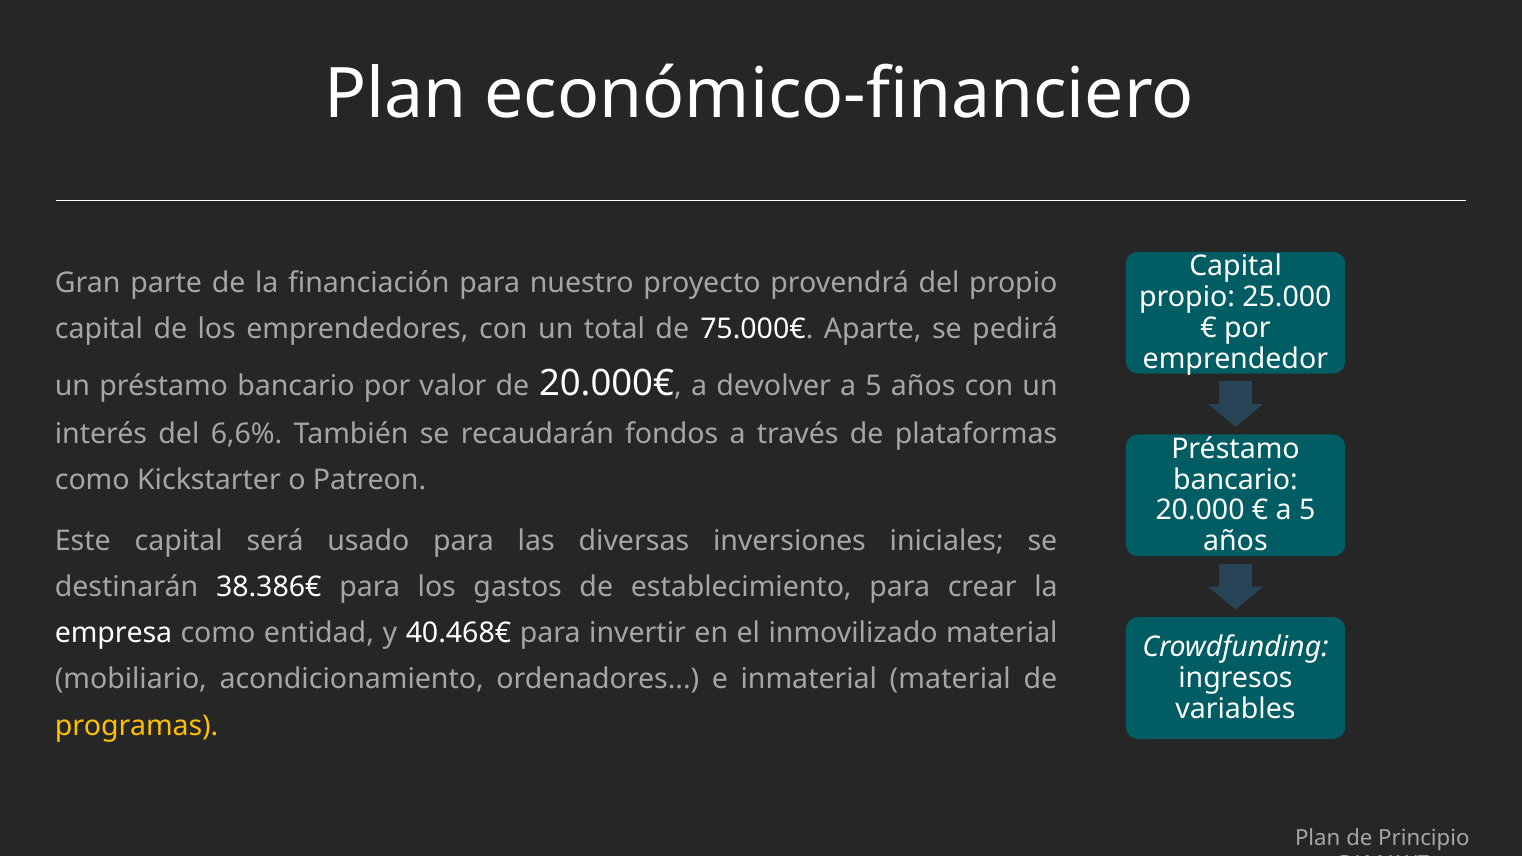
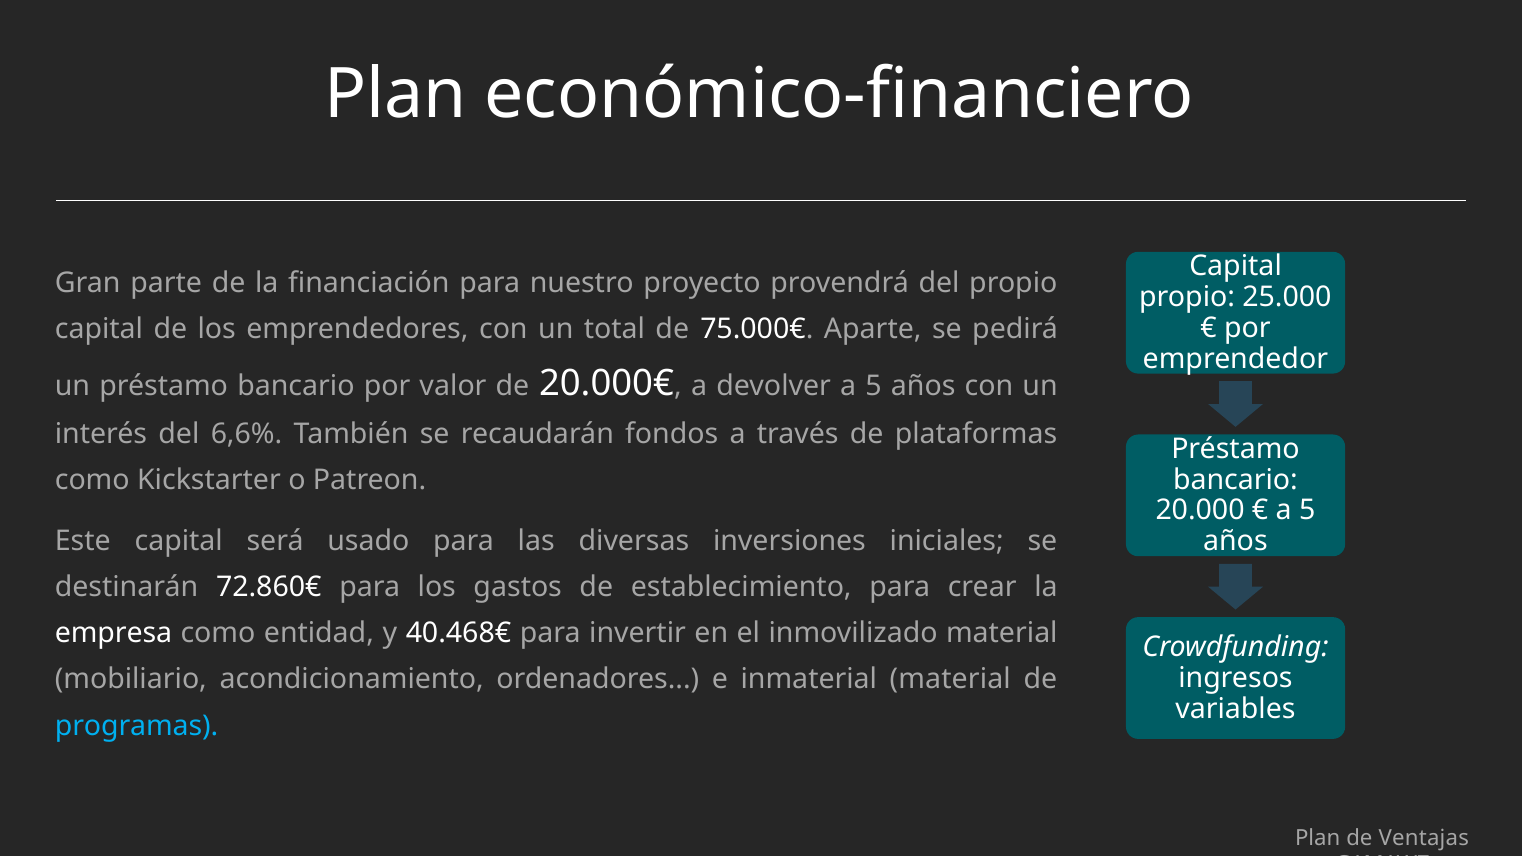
38.386€: 38.386€ -> 72.860€
programas colour: yellow -> light blue
Principio: Principio -> Ventajas
